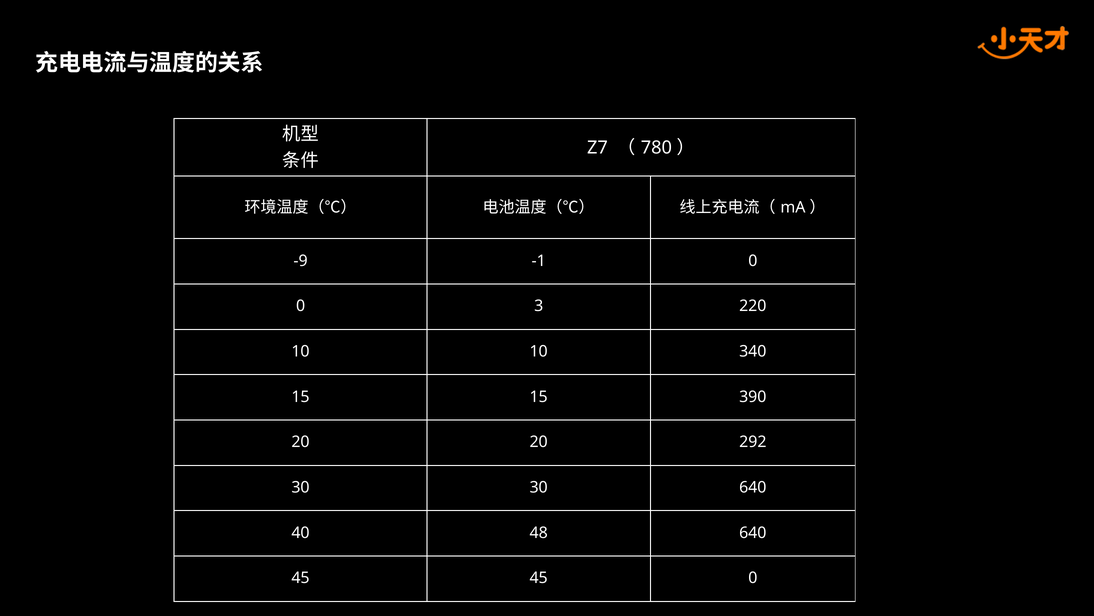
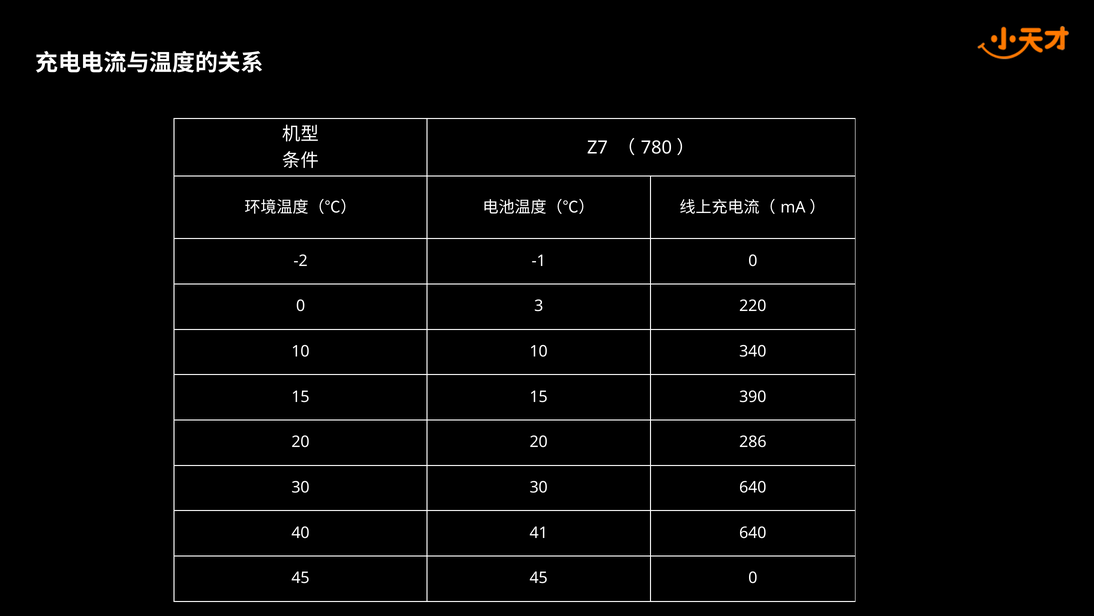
-9: -9 -> -2
292: 292 -> 286
48: 48 -> 41
